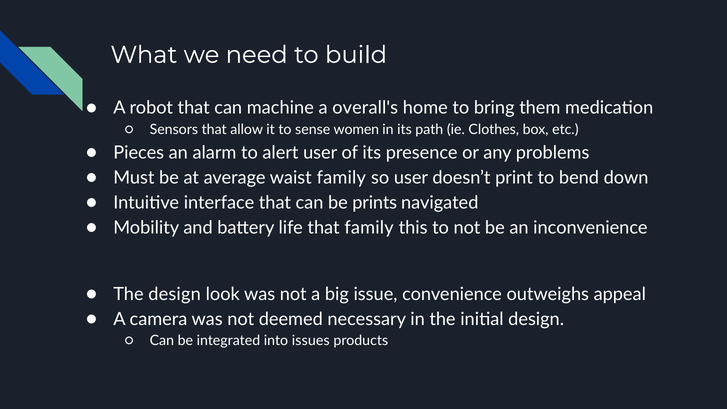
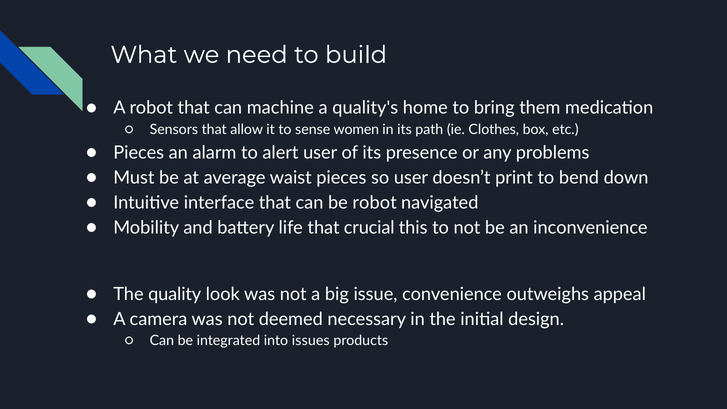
overall's: overall's -> quality's
waist family: family -> pieces
be prints: prints -> robot
that family: family -> crucial
The design: design -> quality
